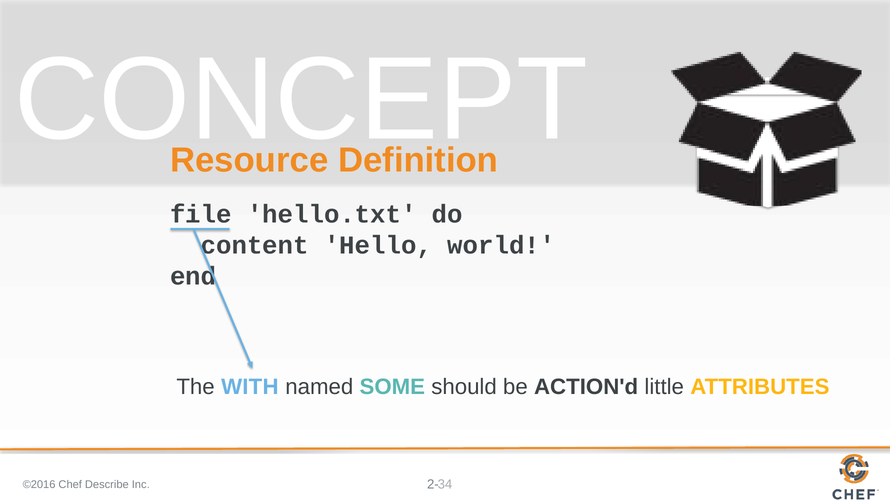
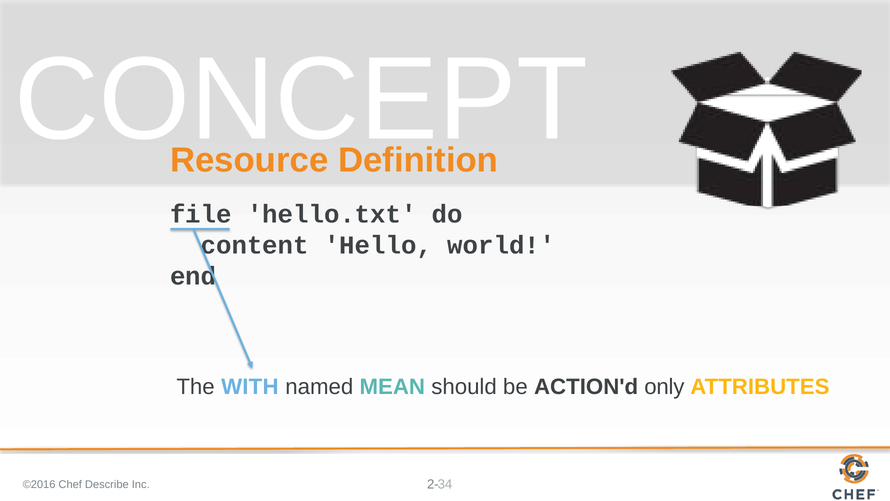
SOME: SOME -> MEAN
little: little -> only
